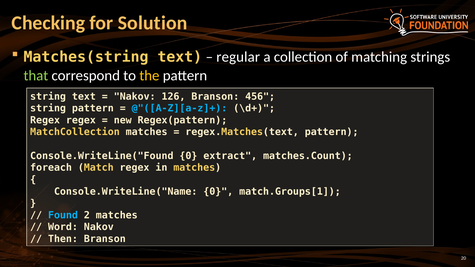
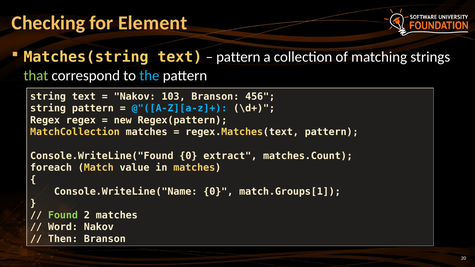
Solution: Solution -> Element
regular at (238, 57): regular -> pattern
the colour: yellow -> light blue
126: 126 -> 103
Match regex: regex -> value
Found colour: light blue -> light green
